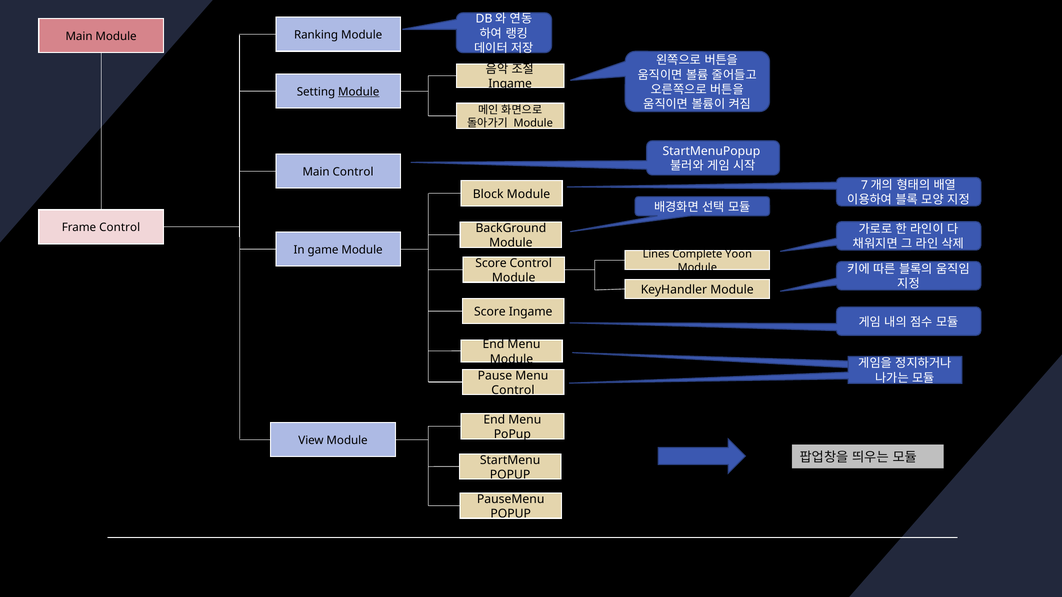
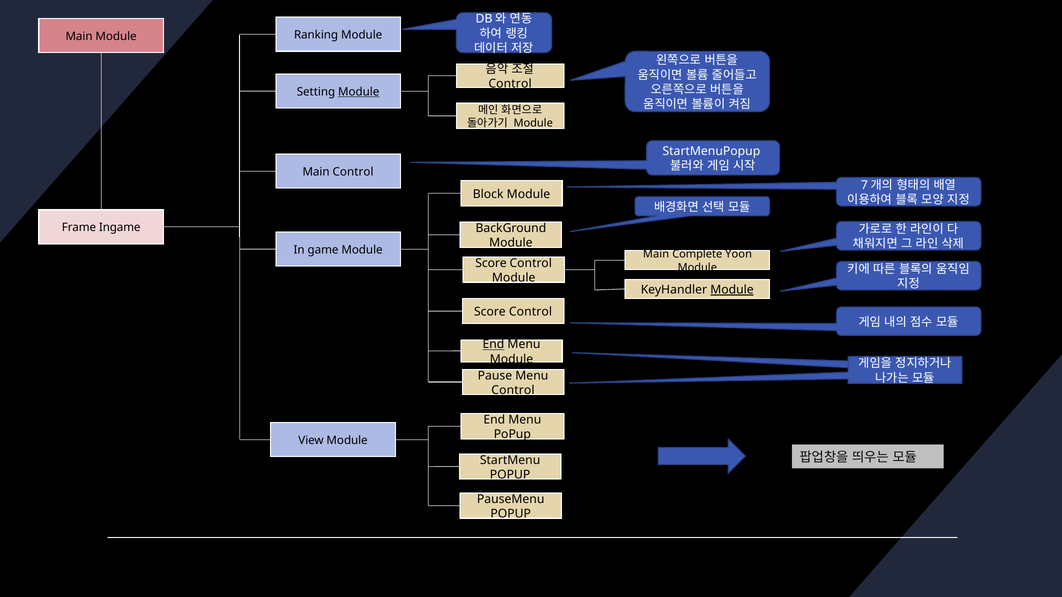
Ingame at (510, 84): Ingame -> Control
Frame Control: Control -> Ingame
Lines at (656, 254): Lines -> Main
Module at (732, 290) underline: none -> present
Ingame at (531, 312): Ingame -> Control
End at (493, 345) underline: none -> present
